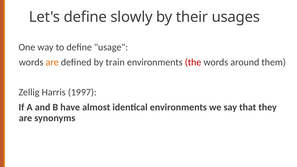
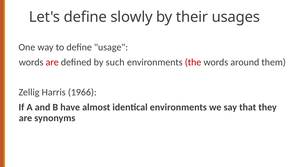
are at (52, 62) colour: orange -> red
train: train -> such
1997: 1997 -> 1966
